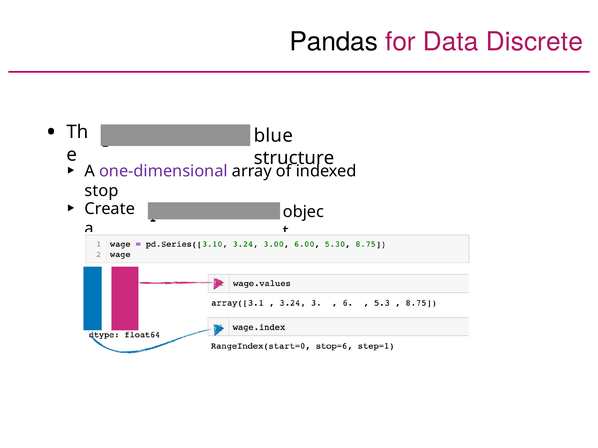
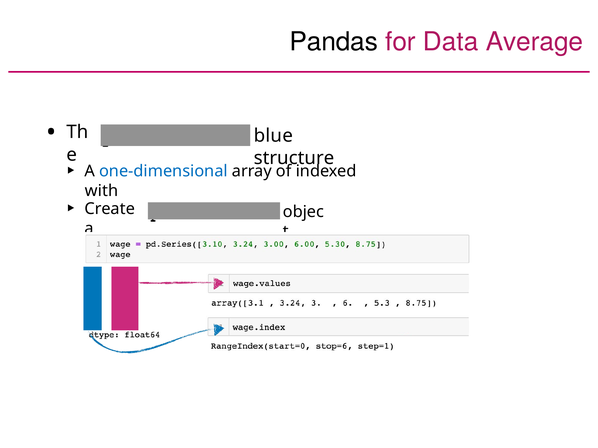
Discrete: Discrete -> Average
one-dimensional colour: purple -> blue
stop: stop -> with
